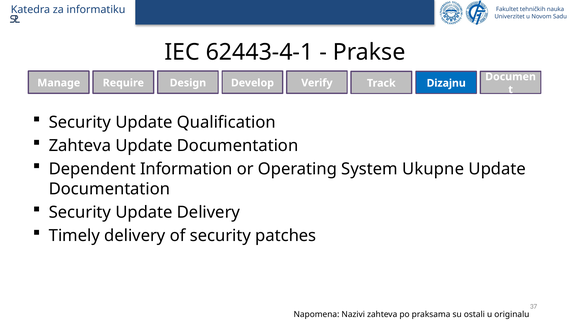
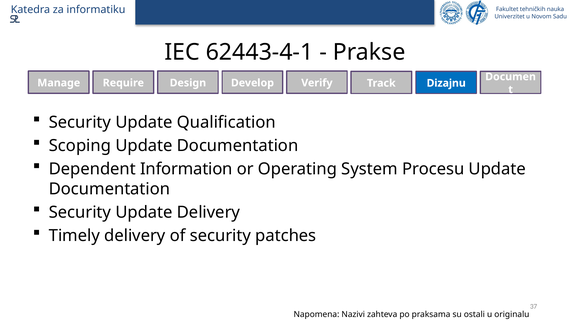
Zahteva at (80, 146): Zahteva -> Scoping
Ukupne: Ukupne -> Procesu
